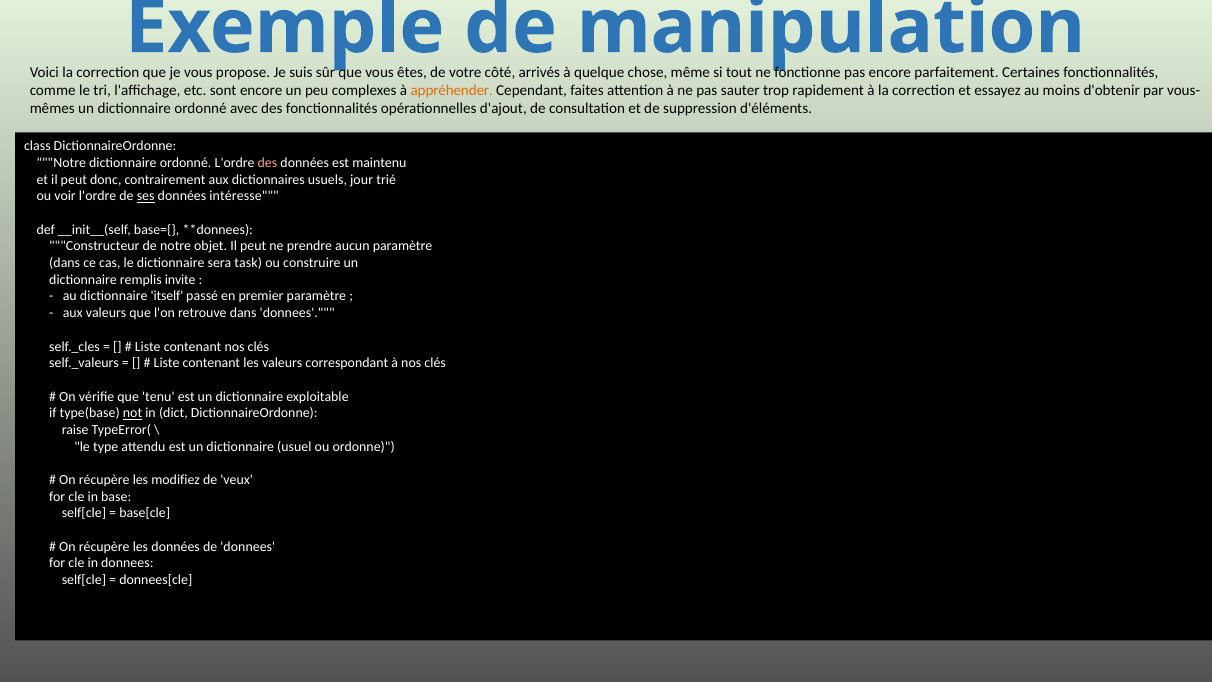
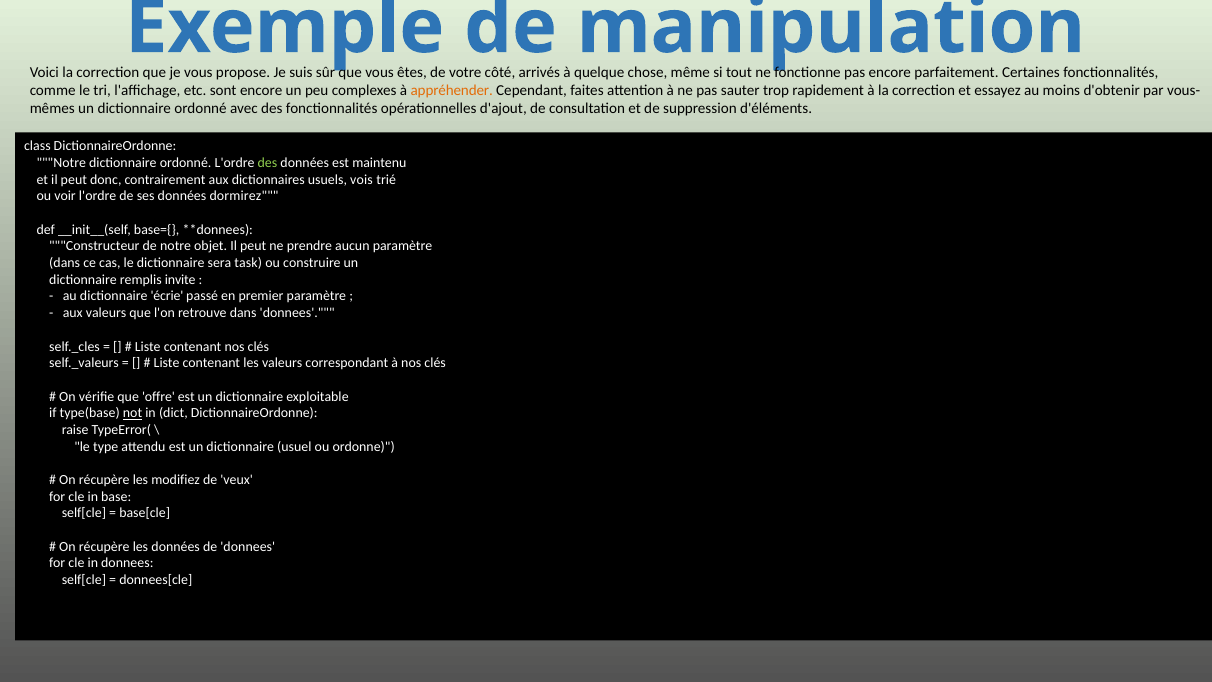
des at (267, 163) colour: pink -> light green
jour: jour -> vois
ses underline: present -> none
intéresse: intéresse -> dormirez
itself: itself -> écrie
tenu: tenu -> offre
